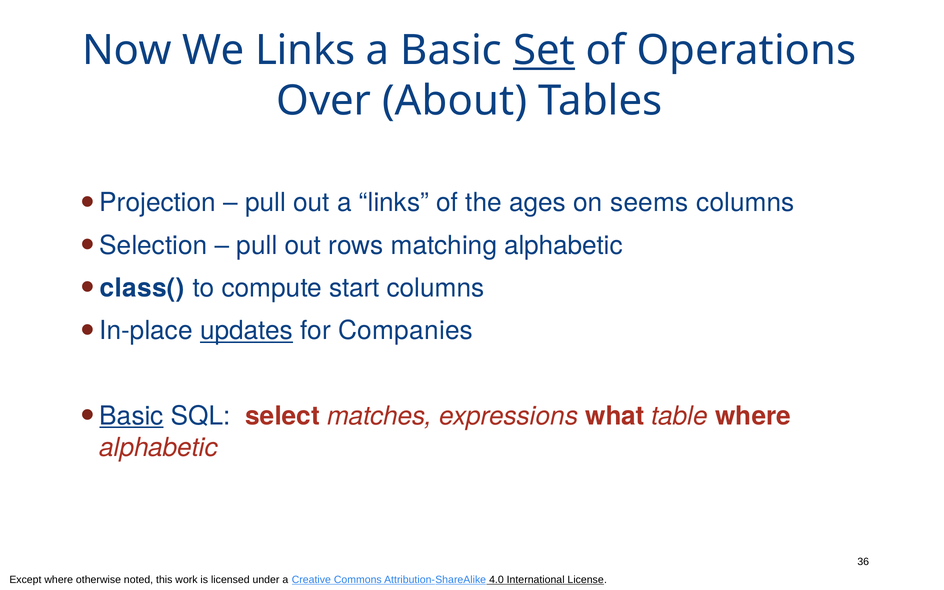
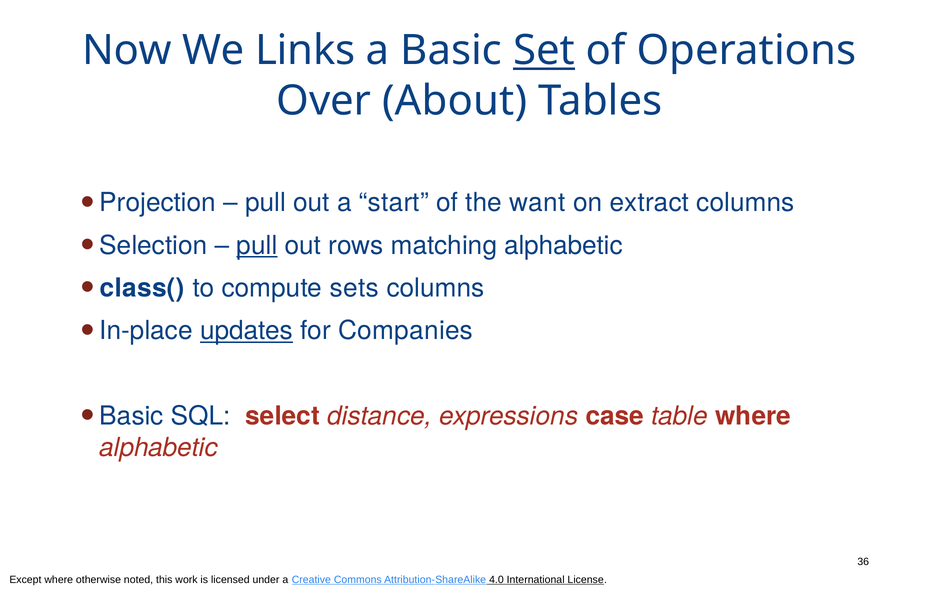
a links: links -> start
ages: ages -> want
seems: seems -> extract
pull at (257, 245) underline: none -> present
start: start -> sets
Basic at (132, 416) underline: present -> none
matches: matches -> distance
what: what -> case
